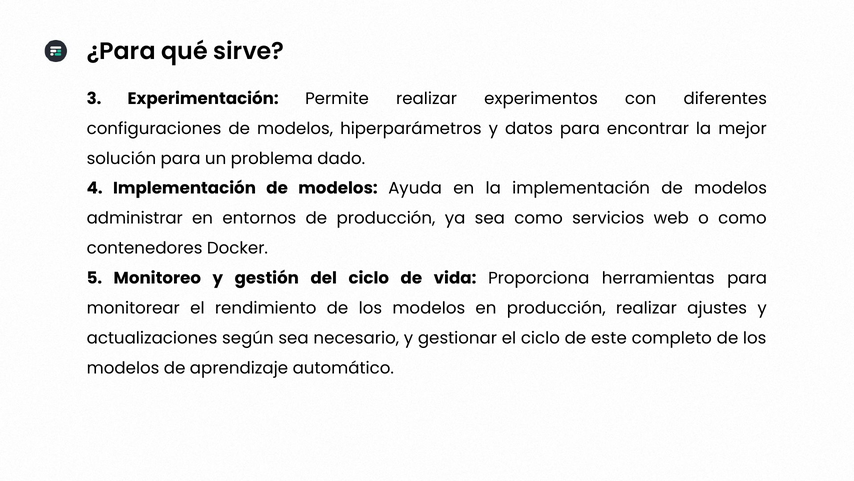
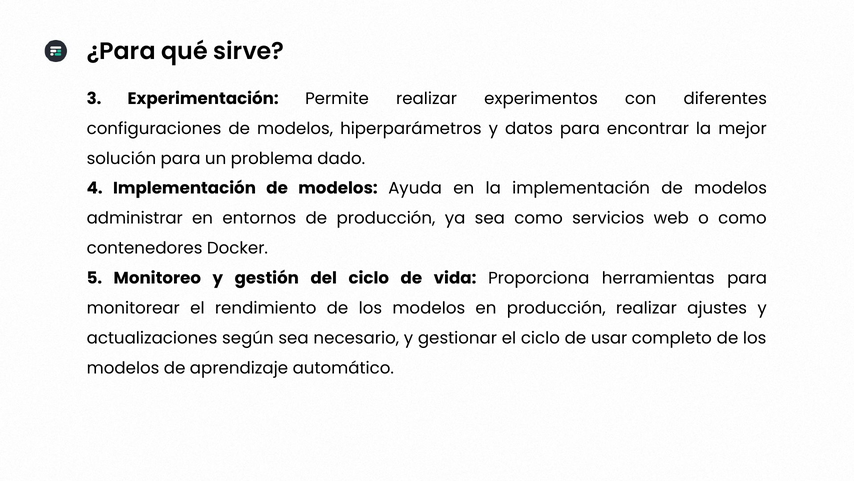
este: este -> usar
